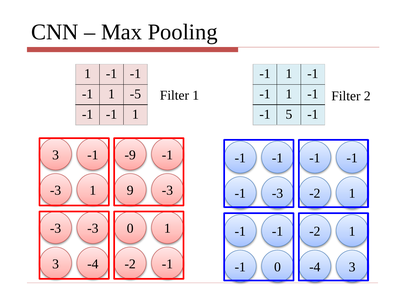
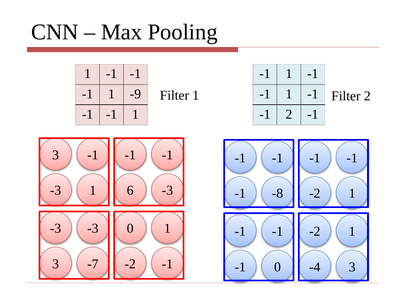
-5: -5 -> -9
-1 5: 5 -> 2
3 -1 -9: -9 -> -1
9: 9 -> 6
-3 at (278, 193): -3 -> -8
3 -4: -4 -> -7
